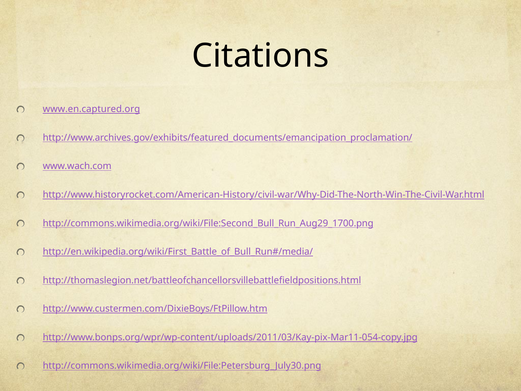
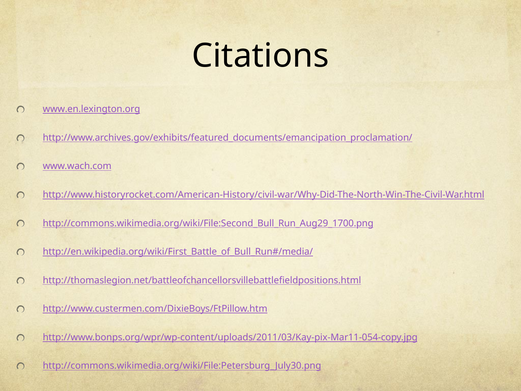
www.en.captured.org: www.en.captured.org -> www.en.lexington.org
